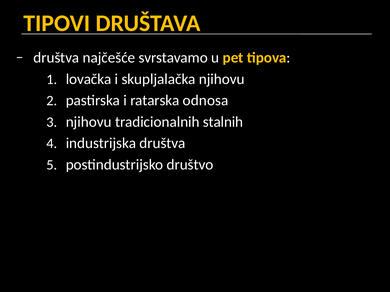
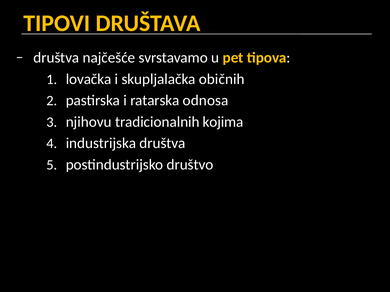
skupljalačka njihovu: njihovu -> običnih
stalnih: stalnih -> kojima
